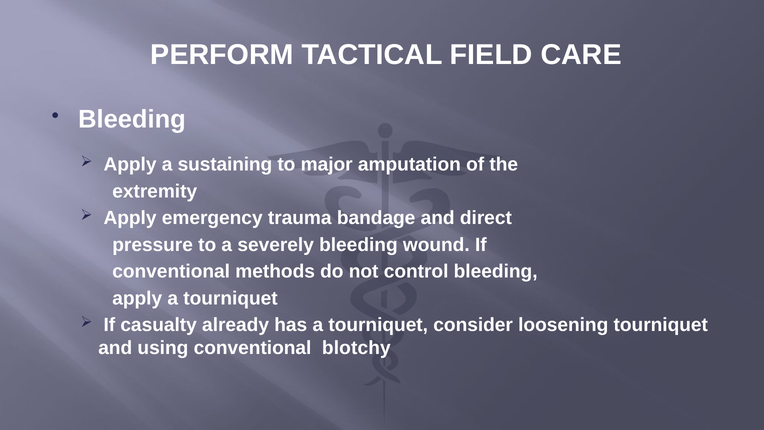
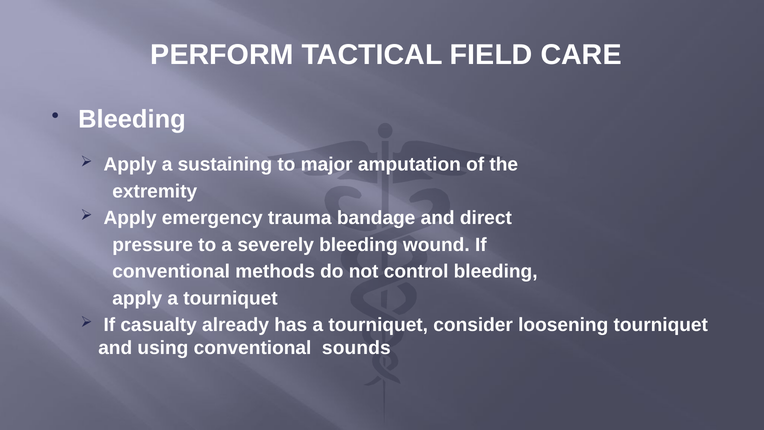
blotchy: blotchy -> sounds
